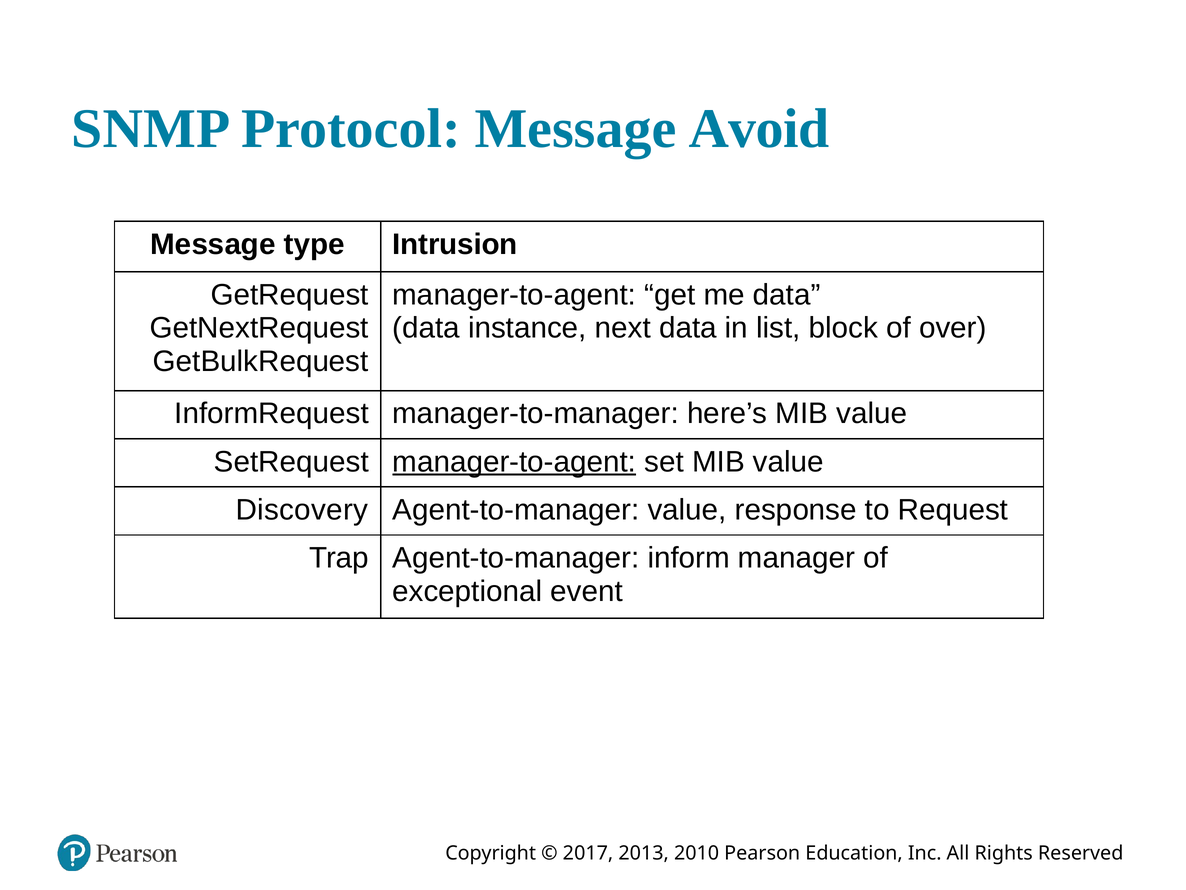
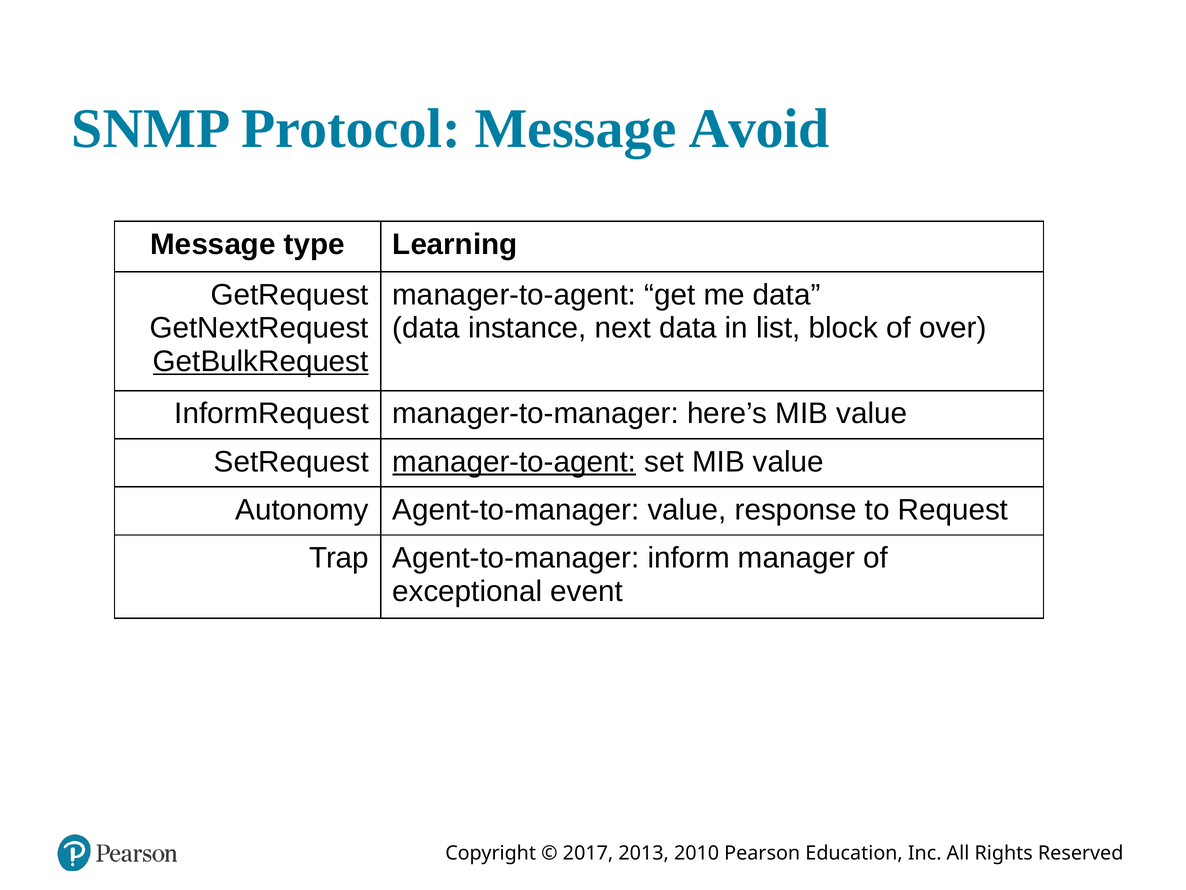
Intrusion: Intrusion -> Learning
GetBulkRequest underline: none -> present
Discovery: Discovery -> Autonomy
